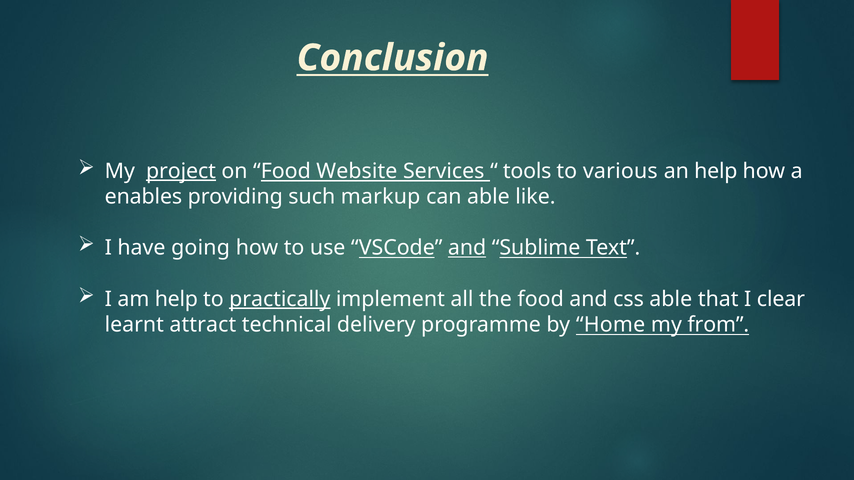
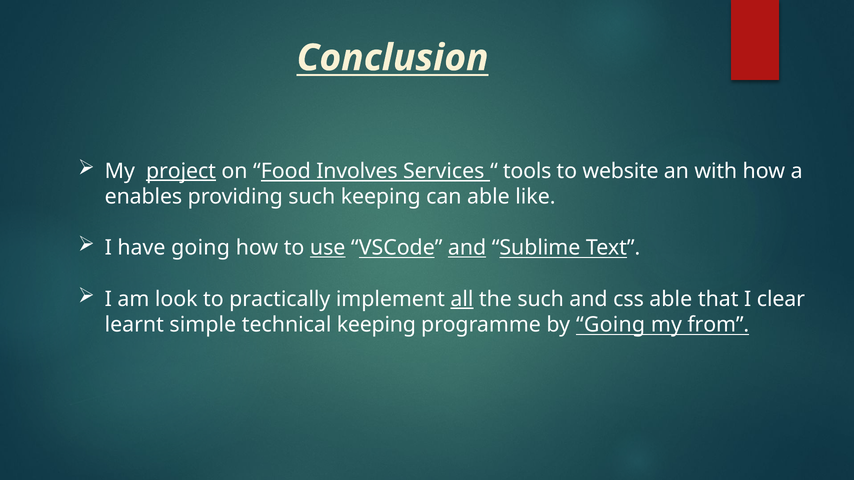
Website: Website -> Involves
various: various -> website
an help: help -> with
such markup: markup -> keeping
use underline: none -> present
am help: help -> look
practically underline: present -> none
all underline: none -> present
the food: food -> such
attract: attract -> simple
technical delivery: delivery -> keeping
by Home: Home -> Going
